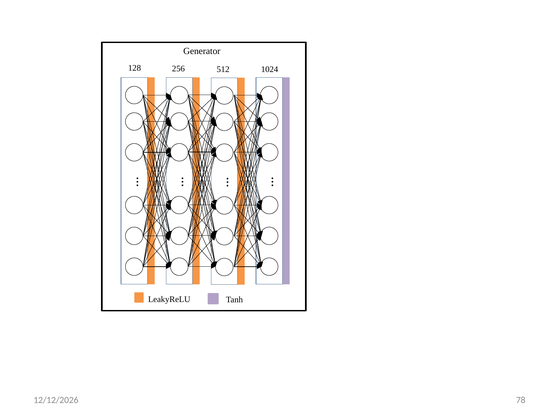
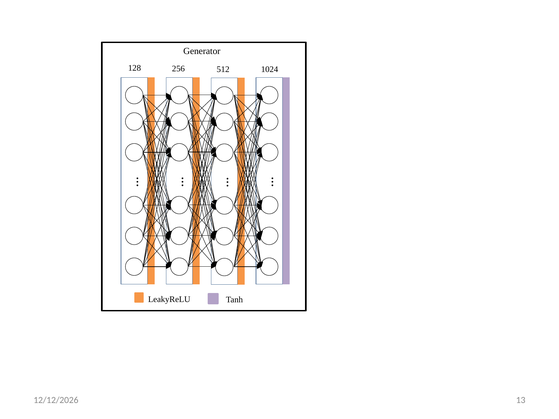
78: 78 -> 13
